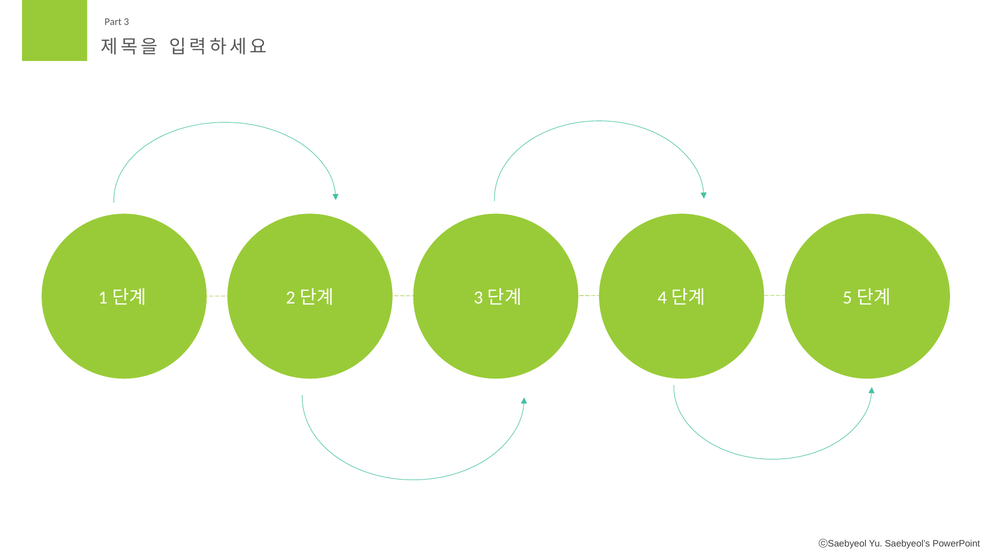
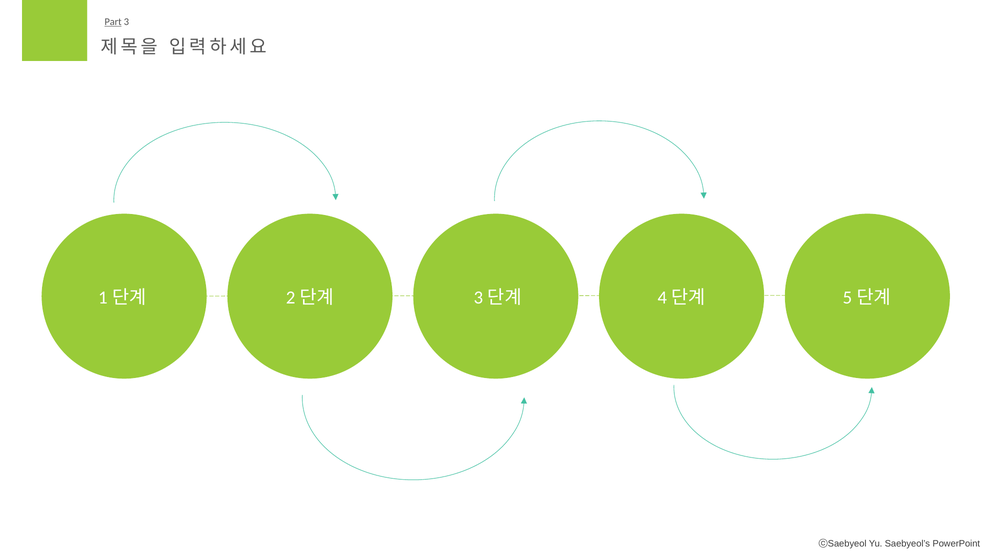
Part underline: none -> present
